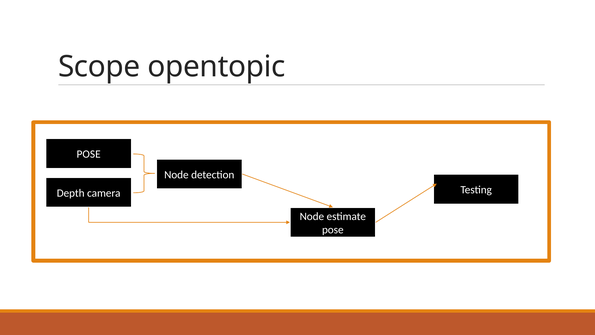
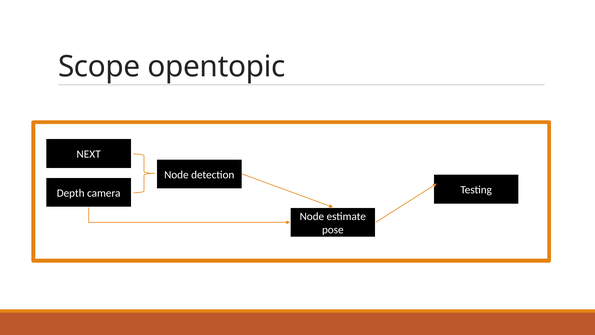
POSE at (89, 154): POSE -> NEXT
